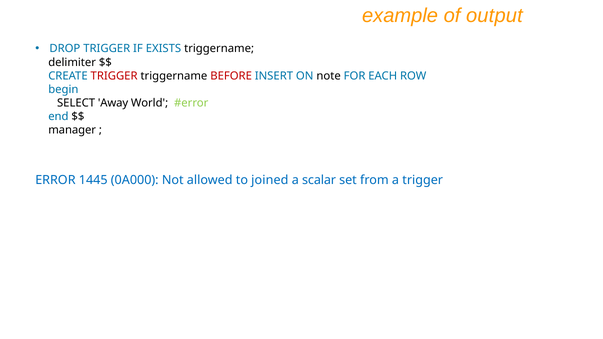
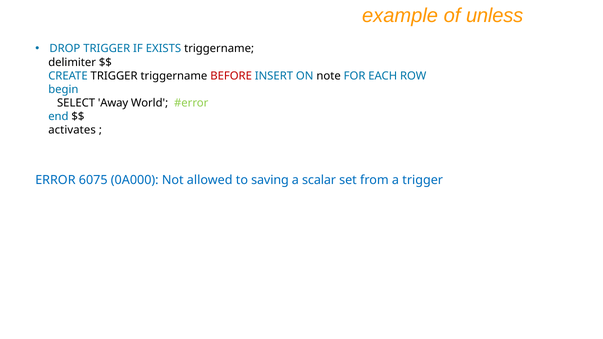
output: output -> unless
TRIGGER at (114, 76) colour: red -> black
manager: manager -> activates
1445: 1445 -> 6075
joined: joined -> saving
